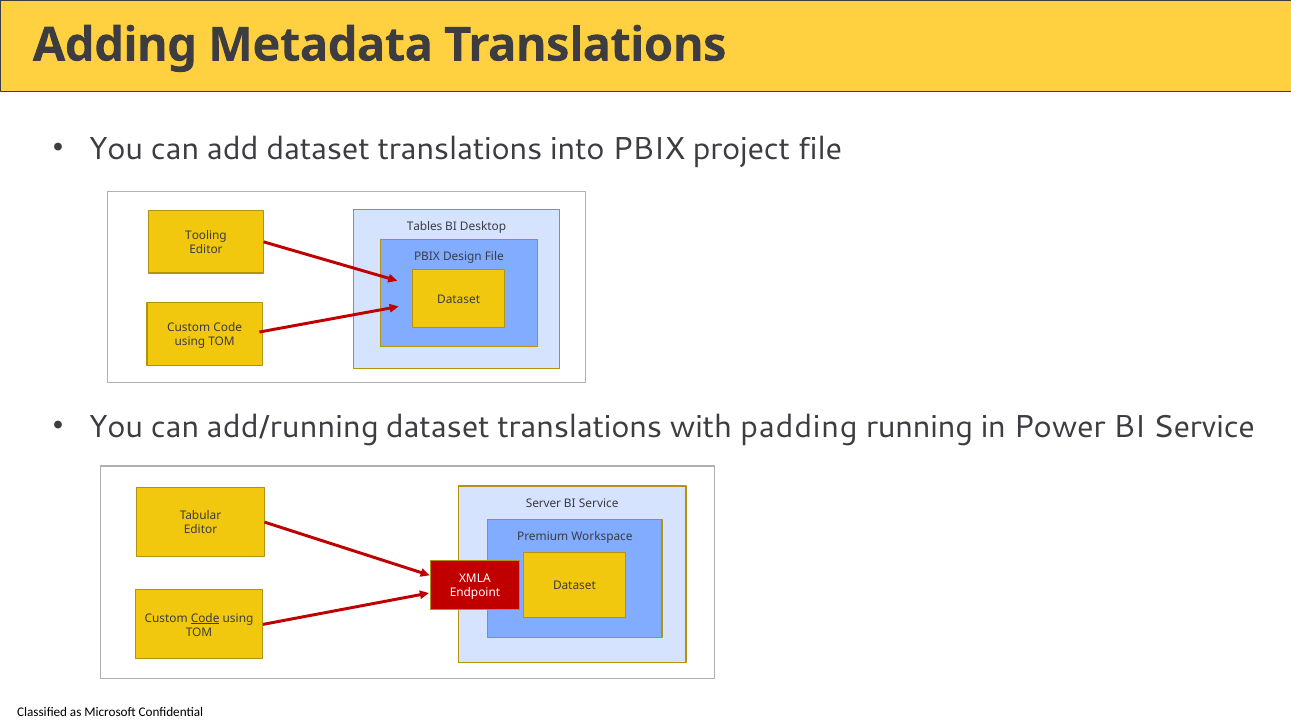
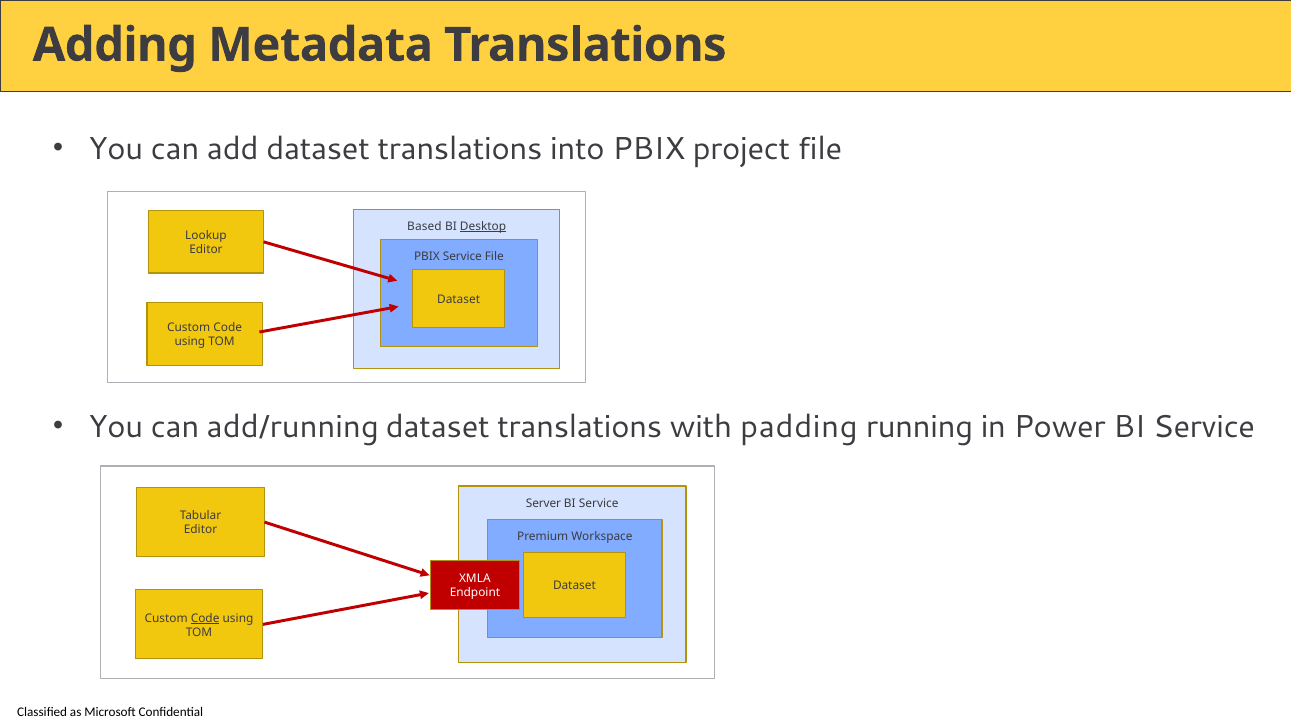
Tables: Tables -> Based
Desktop underline: none -> present
Tooling: Tooling -> Lookup
PBIX Design: Design -> Service
